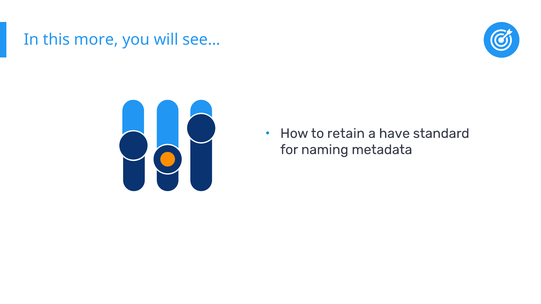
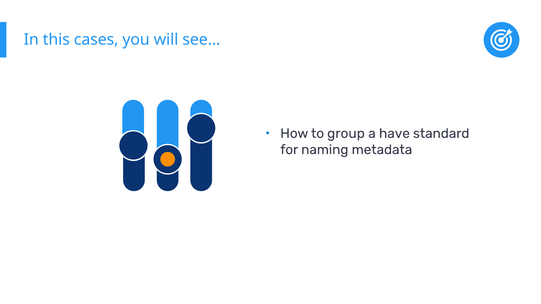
more: more -> cases
retain: retain -> group
